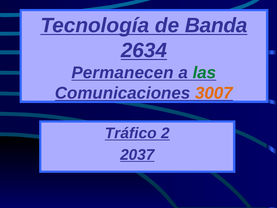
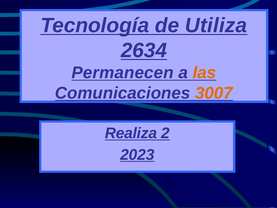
Banda: Banda -> Utiliza
las colour: green -> orange
Tráfico: Tráfico -> Realiza
2037: 2037 -> 2023
